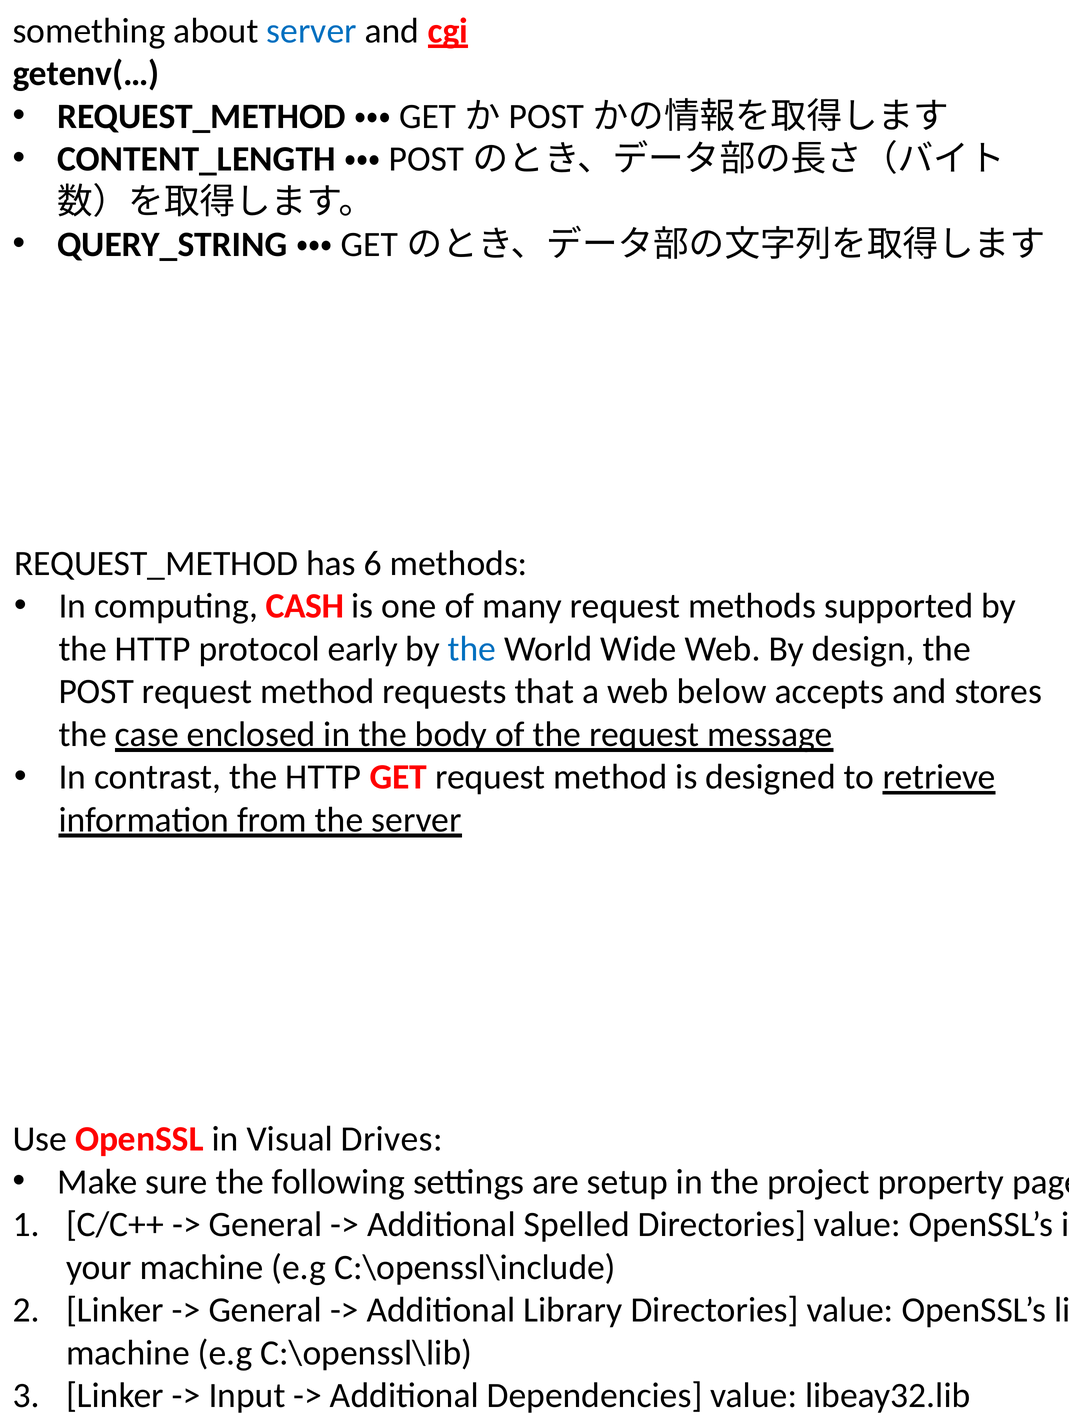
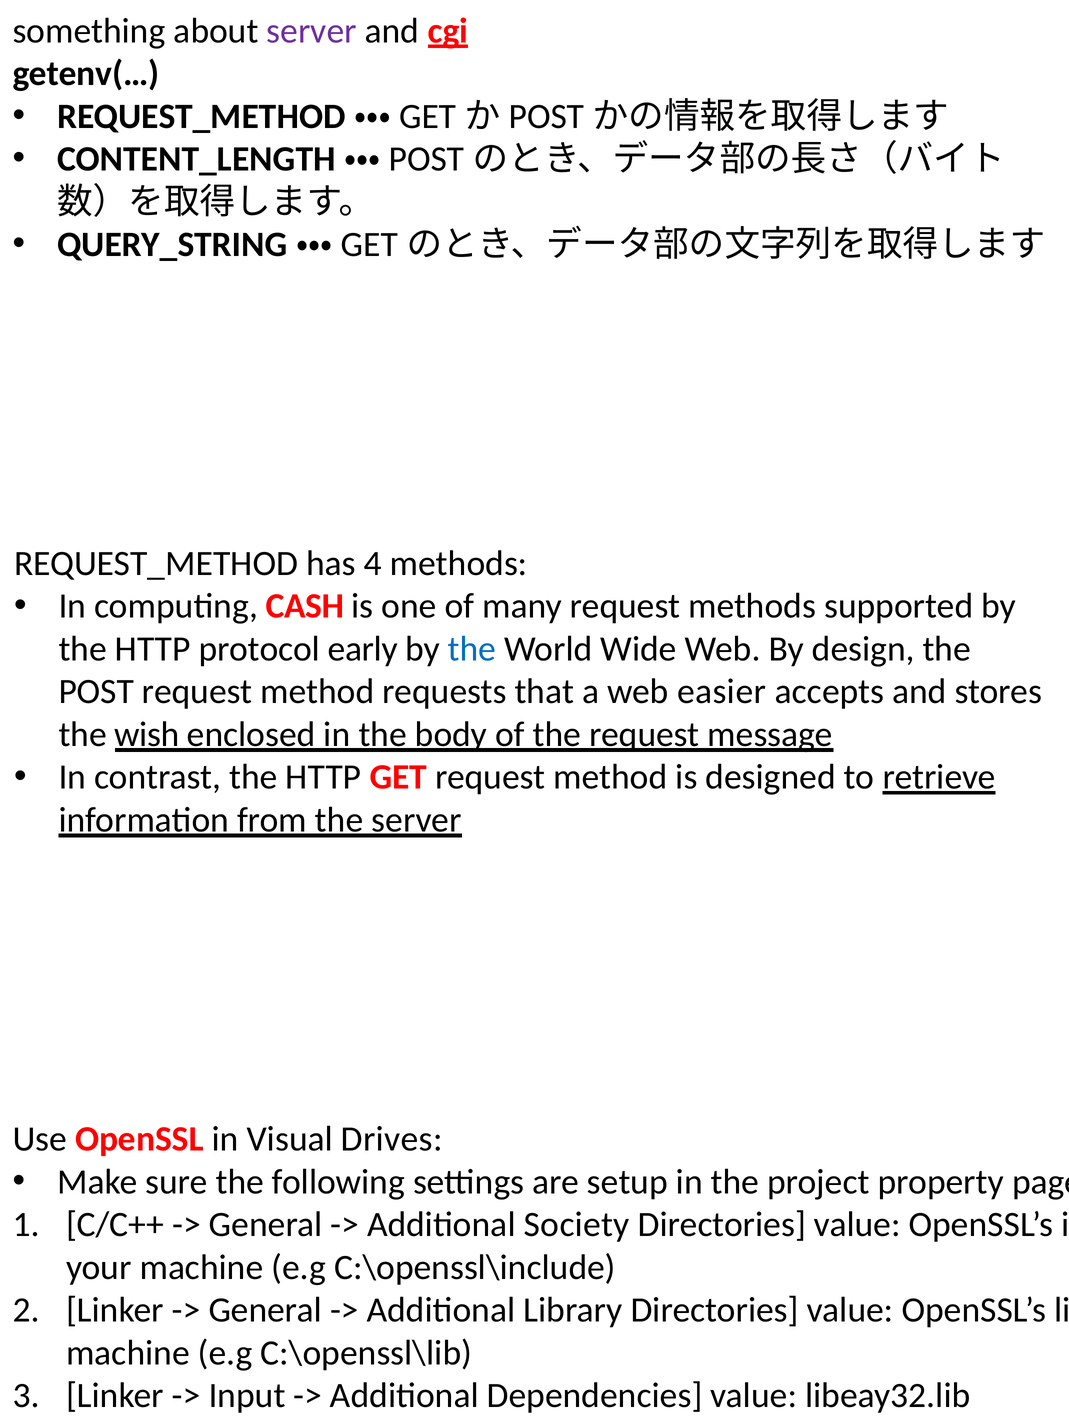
server at (312, 31) colour: blue -> purple
6: 6 -> 4
below: below -> easier
case: case -> wish
Spelled: Spelled -> Society
